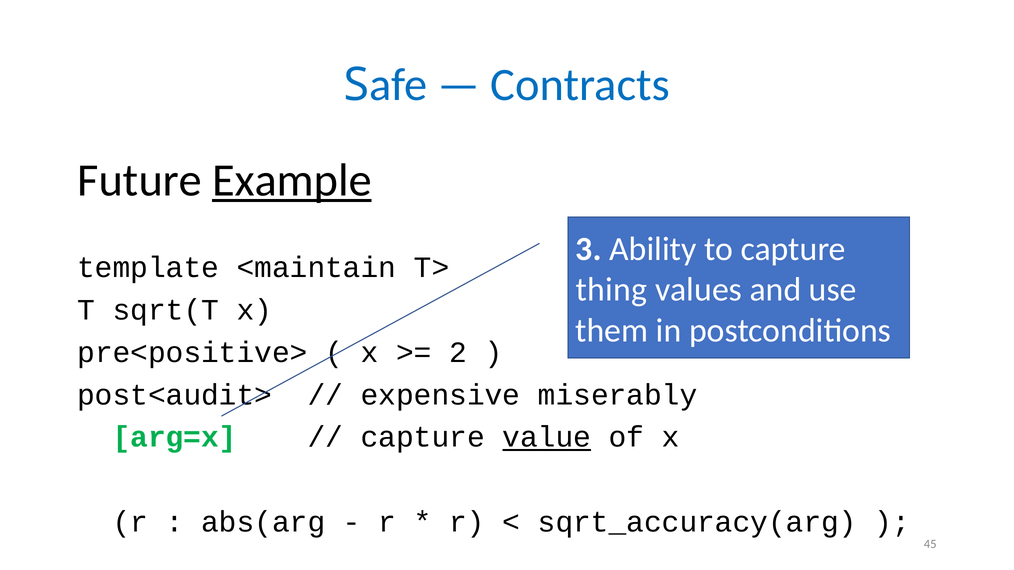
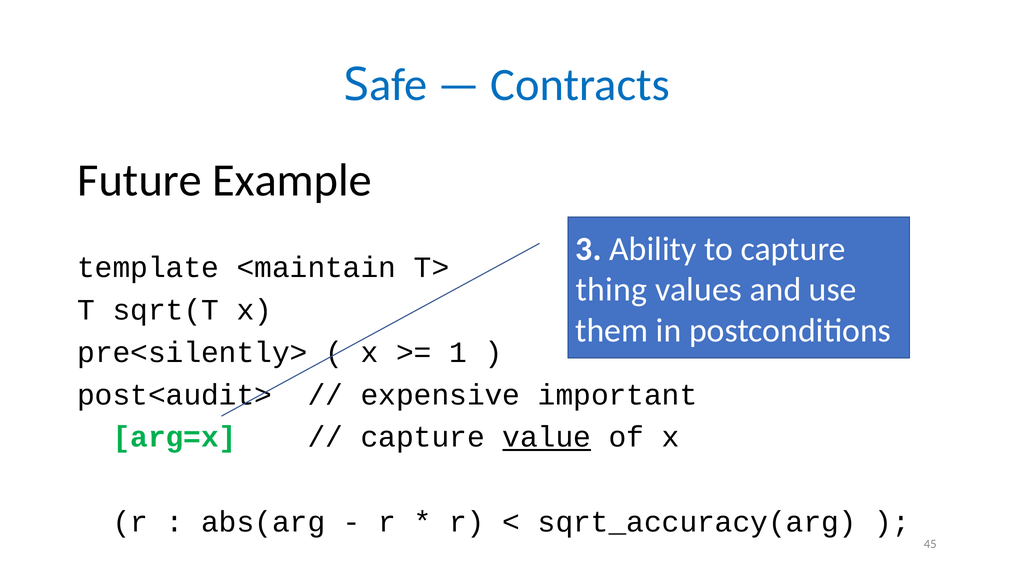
Example underline: present -> none
pre<positive>: pre<positive> -> pre<silently>
2: 2 -> 1
miserably: miserably -> important
